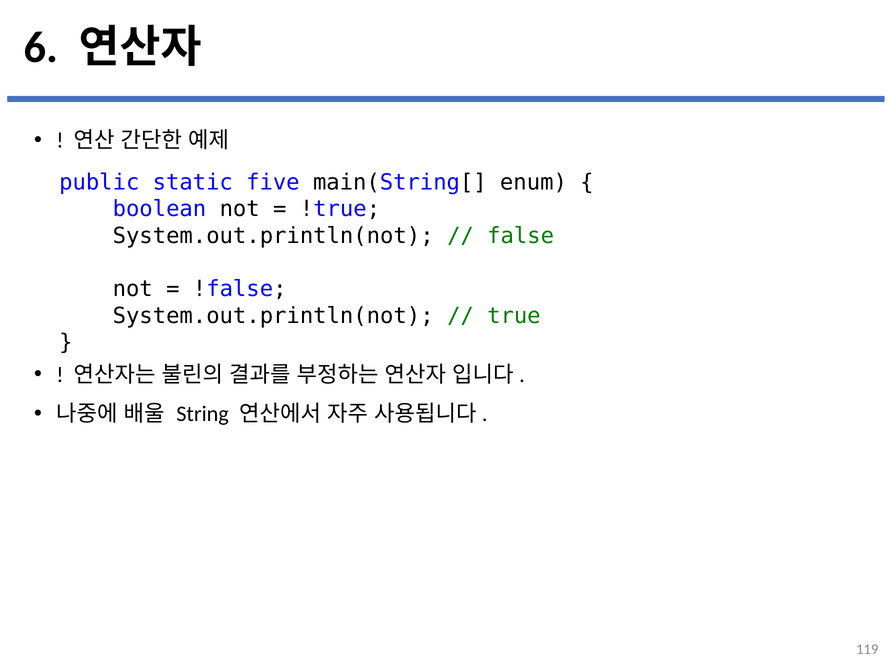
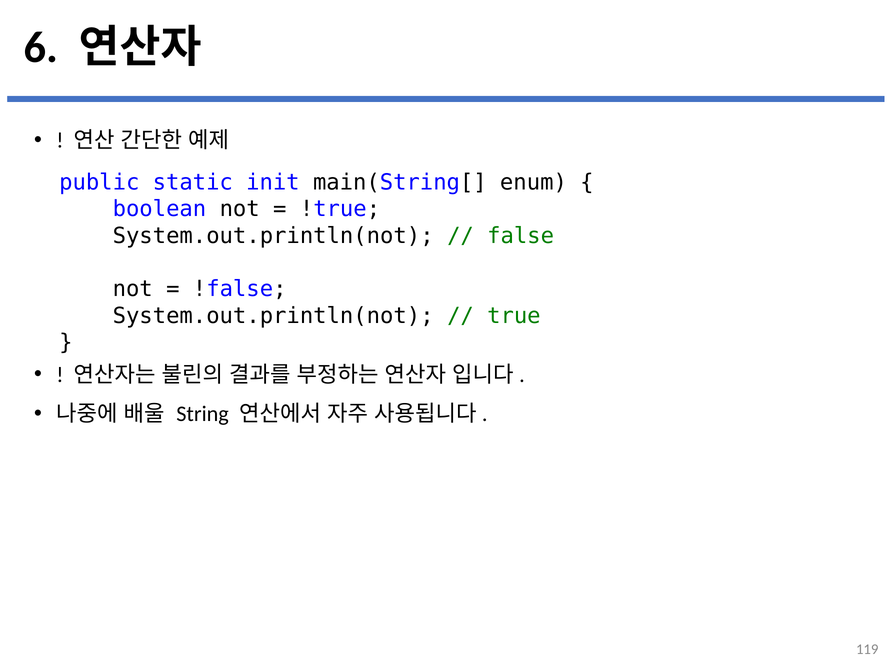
five: five -> init
